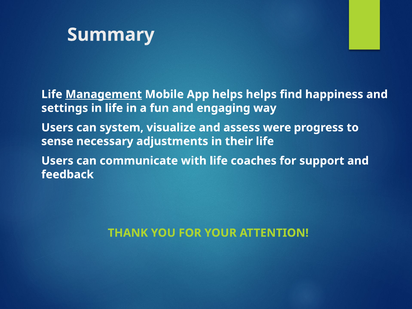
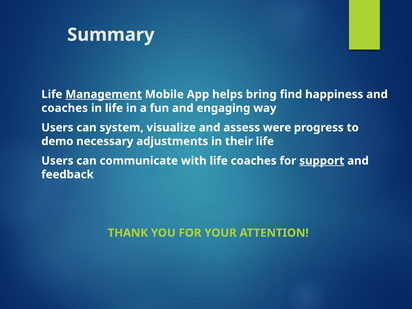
helps helps: helps -> bring
settings at (65, 108): settings -> coaches
sense: sense -> demo
support underline: none -> present
